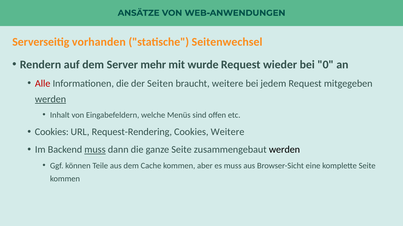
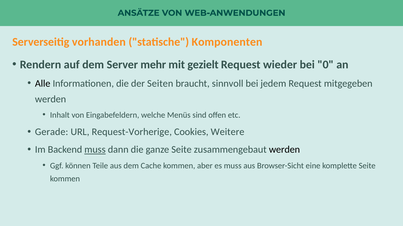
Seitenwechsel: Seitenwechsel -> Komponenten
wurde: wurde -> gezielt
Alle colour: red -> black
braucht weitere: weitere -> sinnvoll
werden at (51, 99) underline: present -> none
Cookies at (52, 132): Cookies -> Gerade
Request-Rendering: Request-Rendering -> Request-Vorherige
